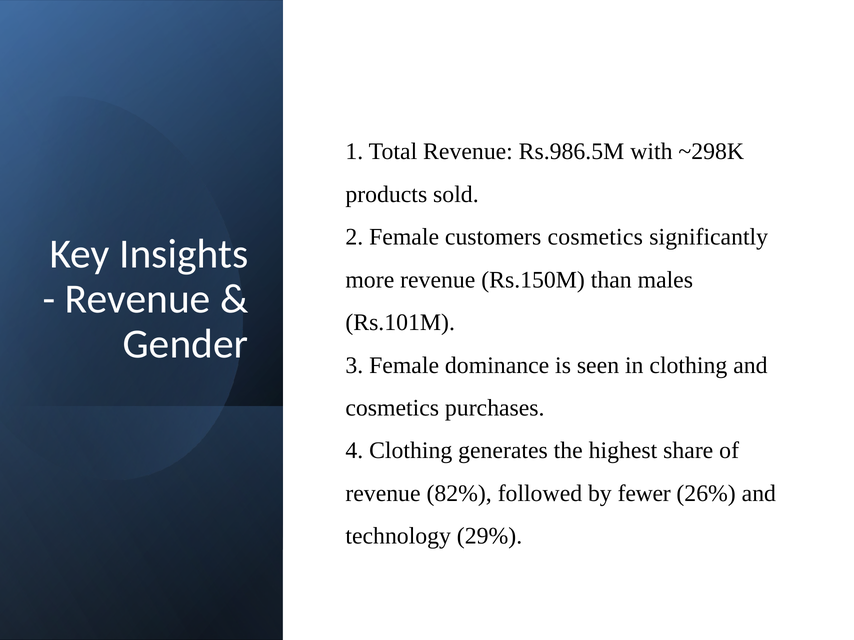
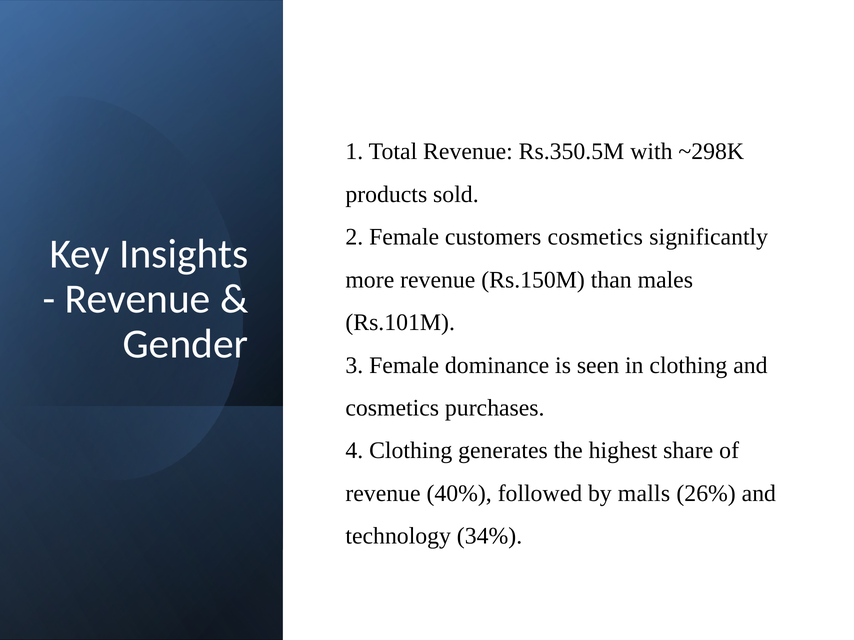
Rs.986.5M: Rs.986.5M -> Rs.350.5M
82%: 82% -> 40%
fewer: fewer -> malls
29%: 29% -> 34%
